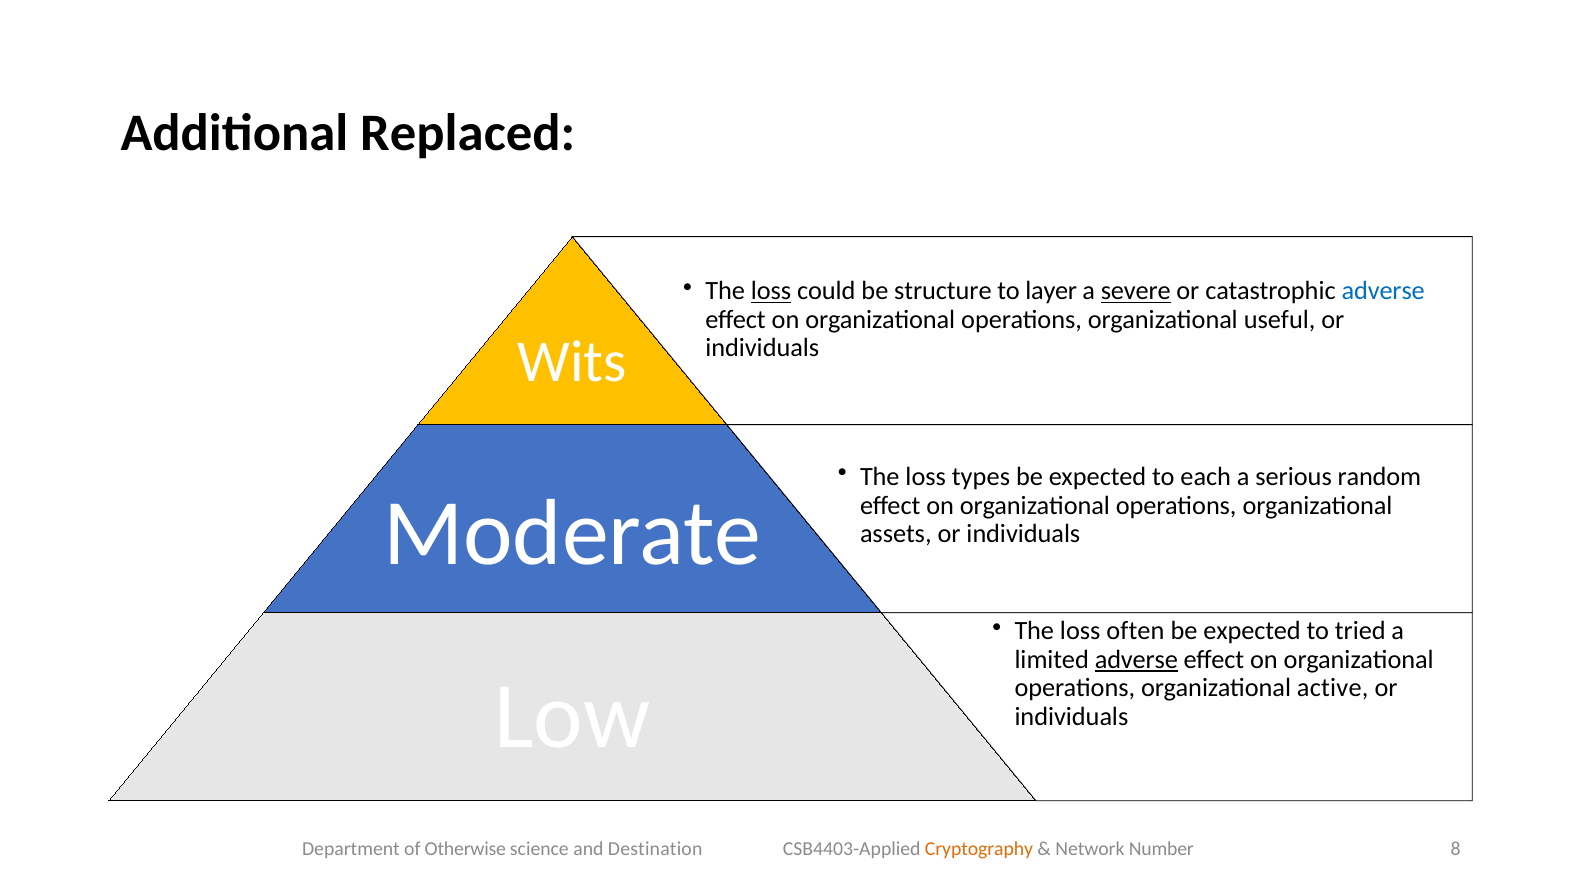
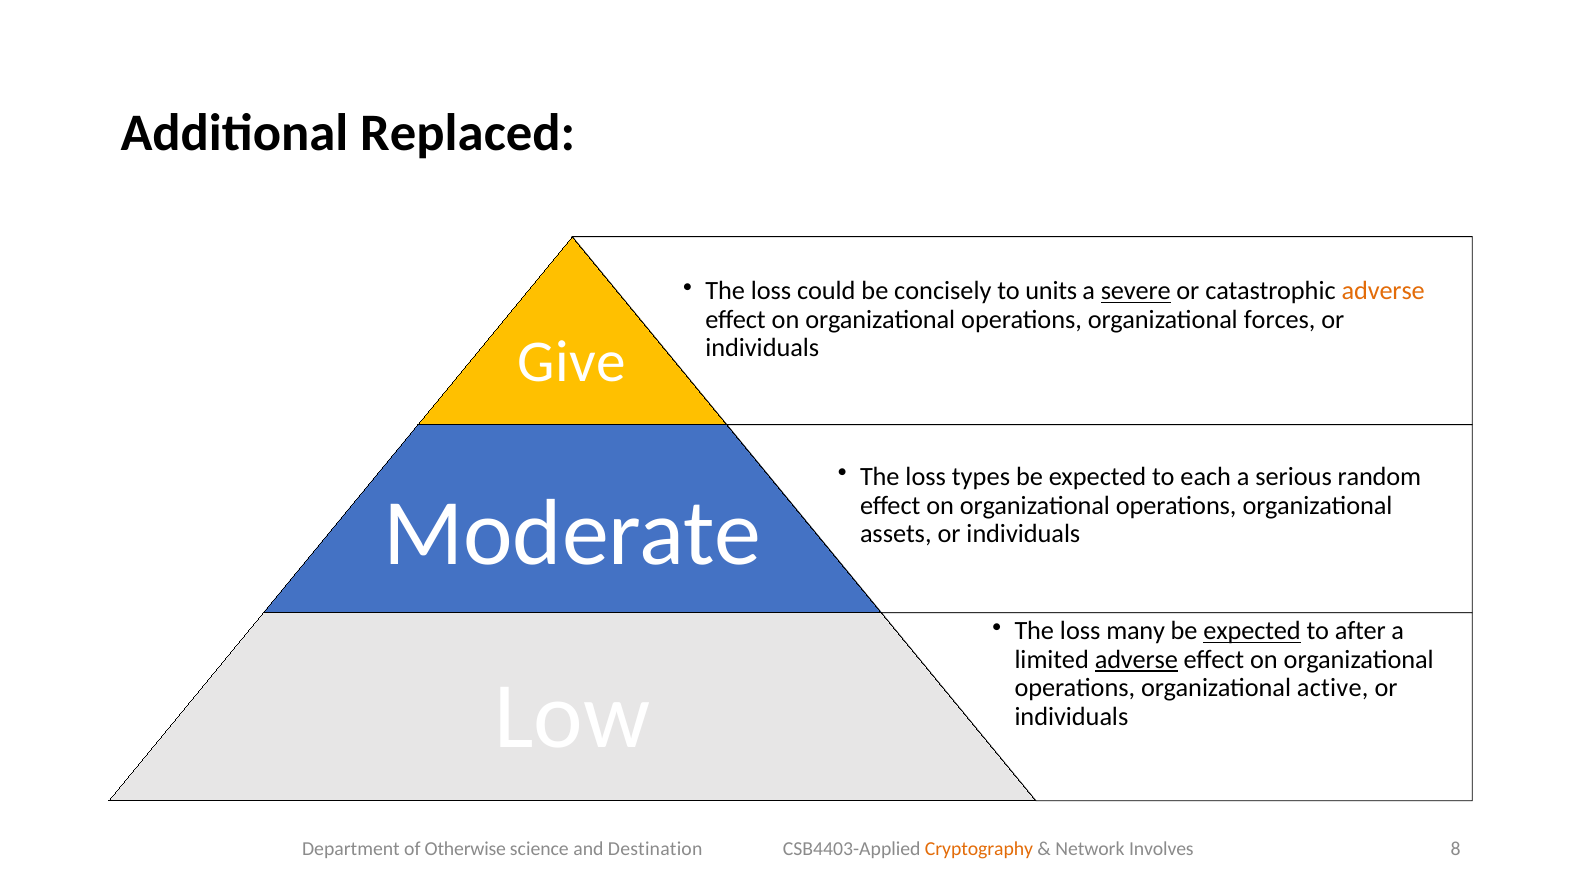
loss at (771, 291) underline: present -> none
structure: structure -> concisely
layer: layer -> units
adverse at (1383, 291) colour: blue -> orange
useful: useful -> forces
Wits: Wits -> Give
often: often -> many
expected at (1252, 632) underline: none -> present
tried: tried -> after
Number: Number -> Involves
